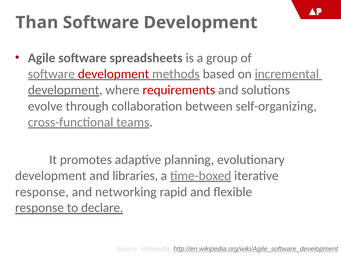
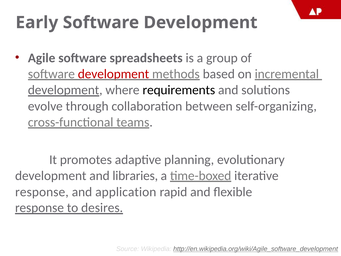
Than: Than -> Early
requirements colour: red -> black
networking: networking -> application
declare: declare -> desires
